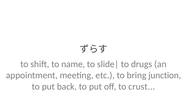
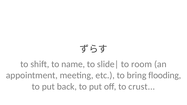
drugs: drugs -> room
junction: junction -> flooding
